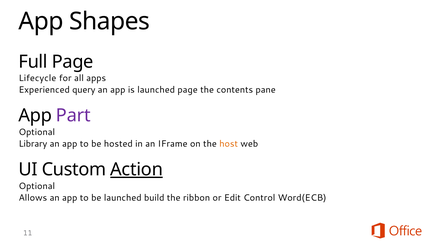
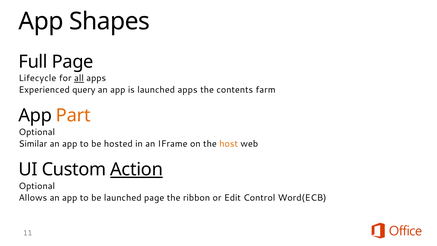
all underline: none -> present
launched page: page -> apps
pane: pane -> farm
Part colour: purple -> orange
Library: Library -> Similar
launched build: build -> page
